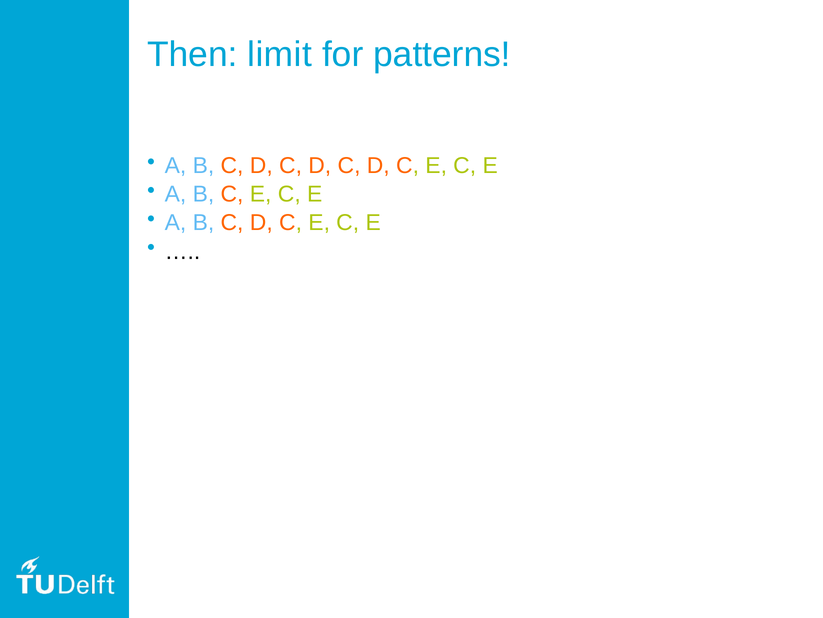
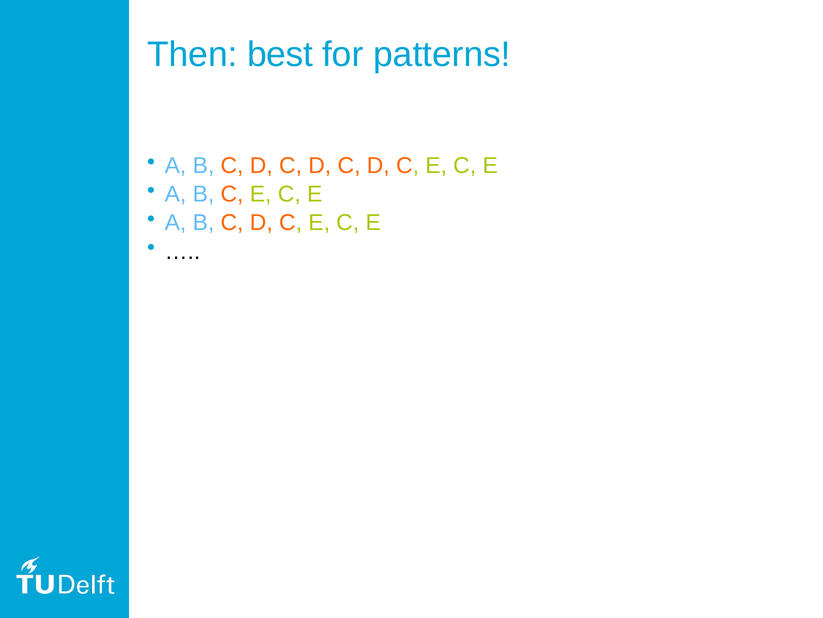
limit: limit -> best
